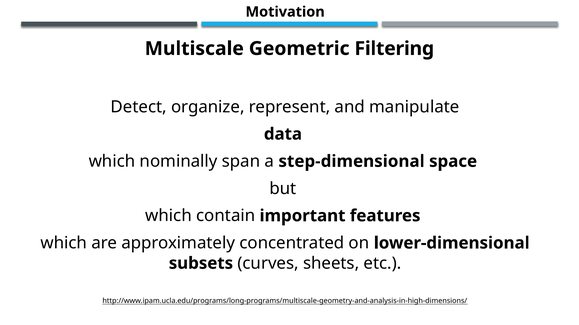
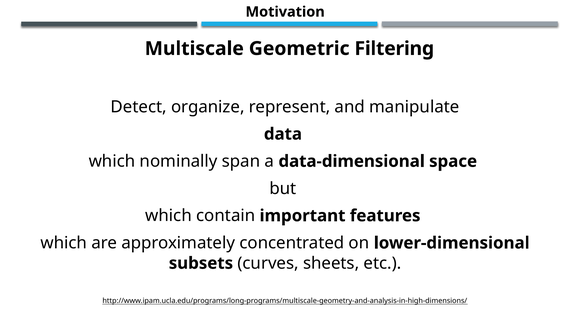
step-dimensional: step-dimensional -> data-dimensional
